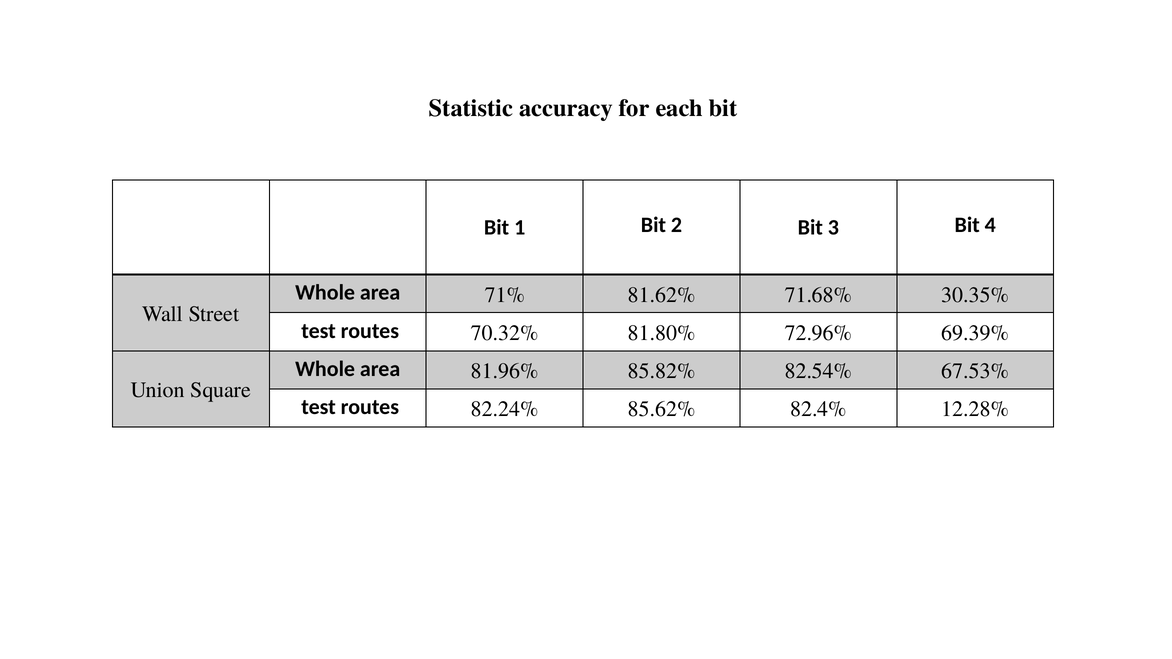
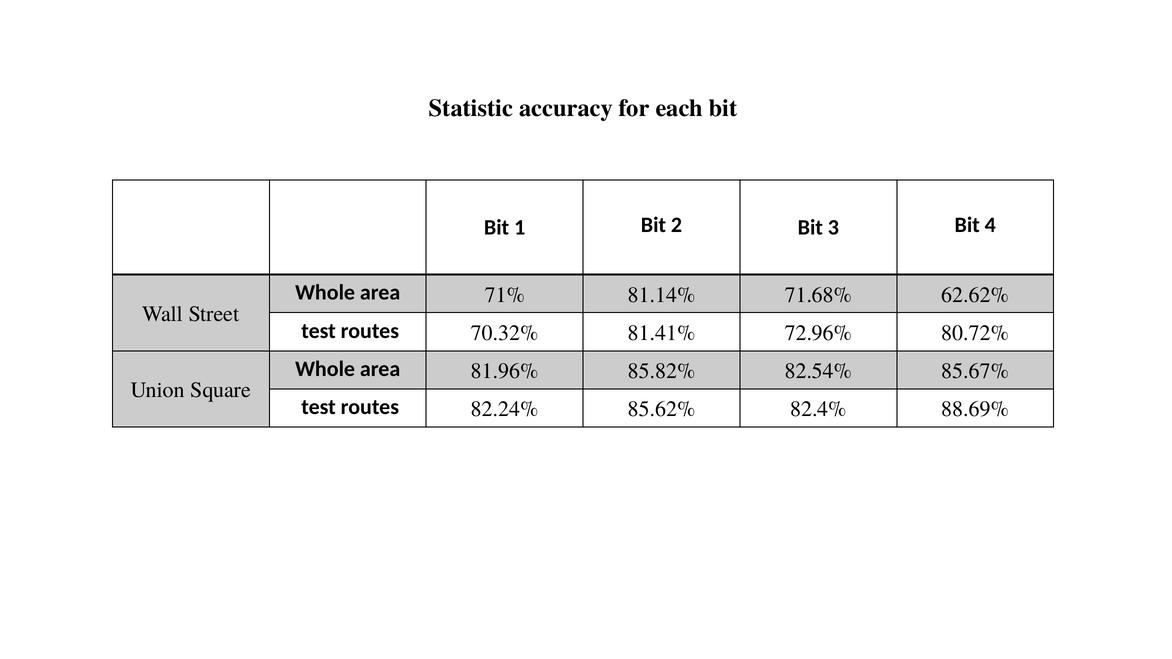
81.62%: 81.62% -> 81.14%
30.35%: 30.35% -> 62.62%
81.80%: 81.80% -> 81.41%
69.39%: 69.39% -> 80.72%
67.53%: 67.53% -> 85.67%
12.28%: 12.28% -> 88.69%
